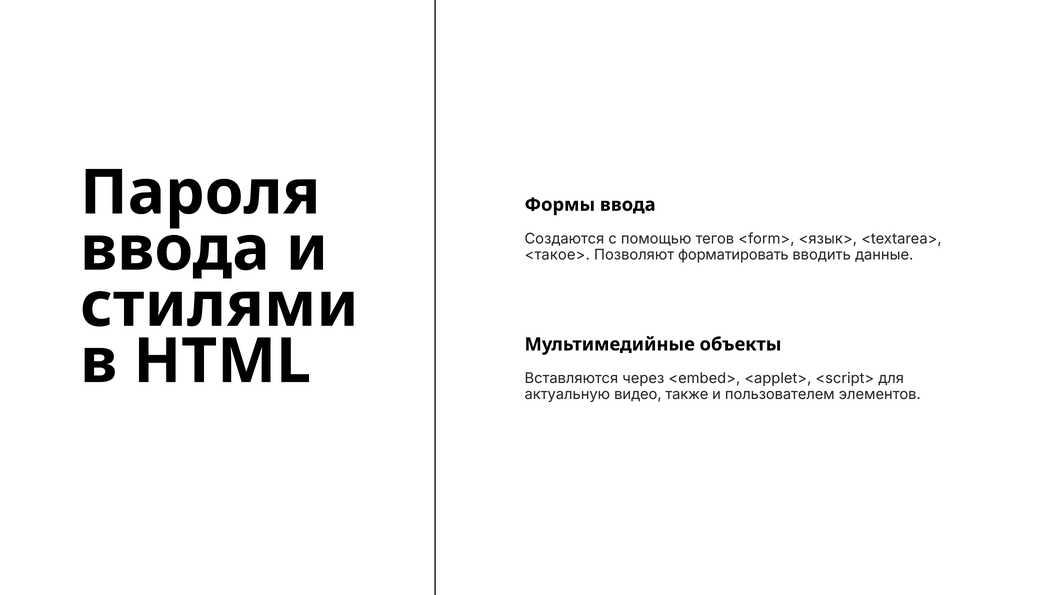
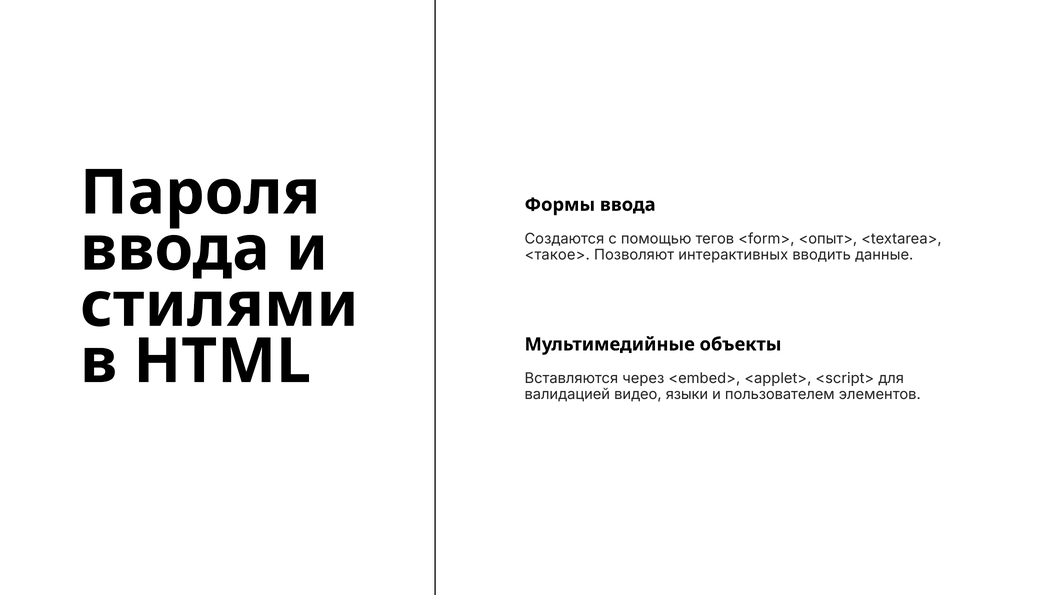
<язык>: <язык> -> <опыт>
форматировать: форматировать -> интерактивных
актуальную: актуальную -> валидацией
также: также -> языки
